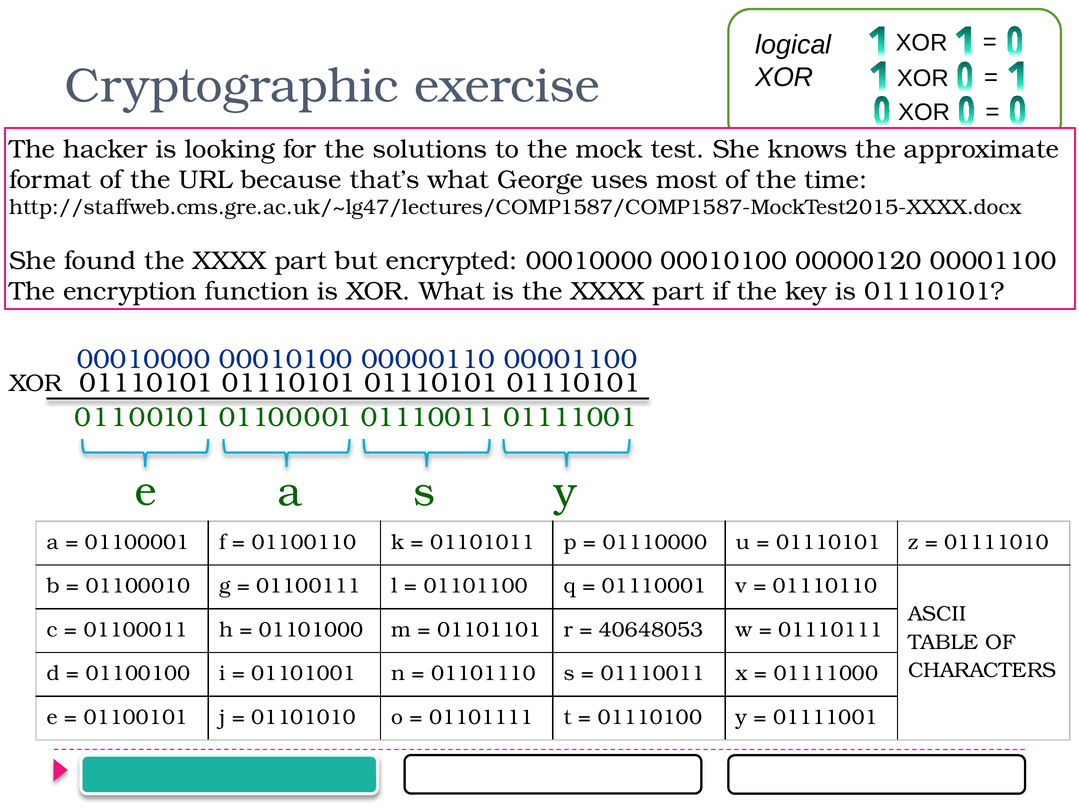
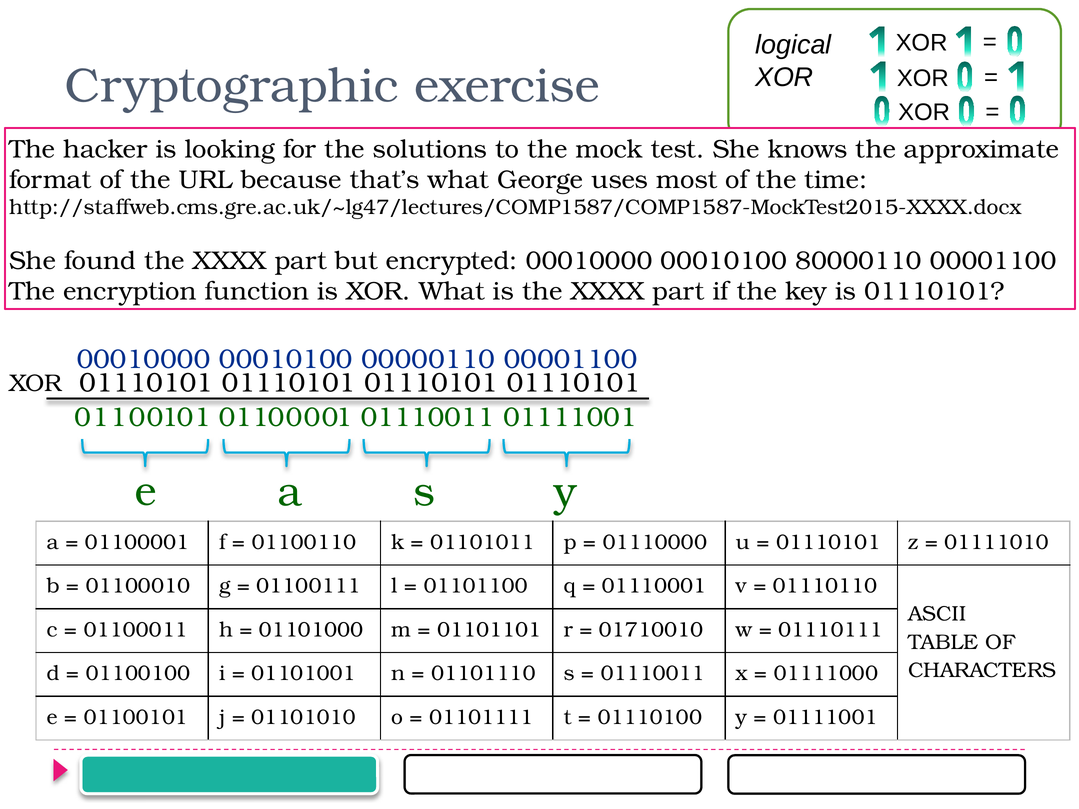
00000120: 00000120 -> 80000110
40648053: 40648053 -> 01710010
